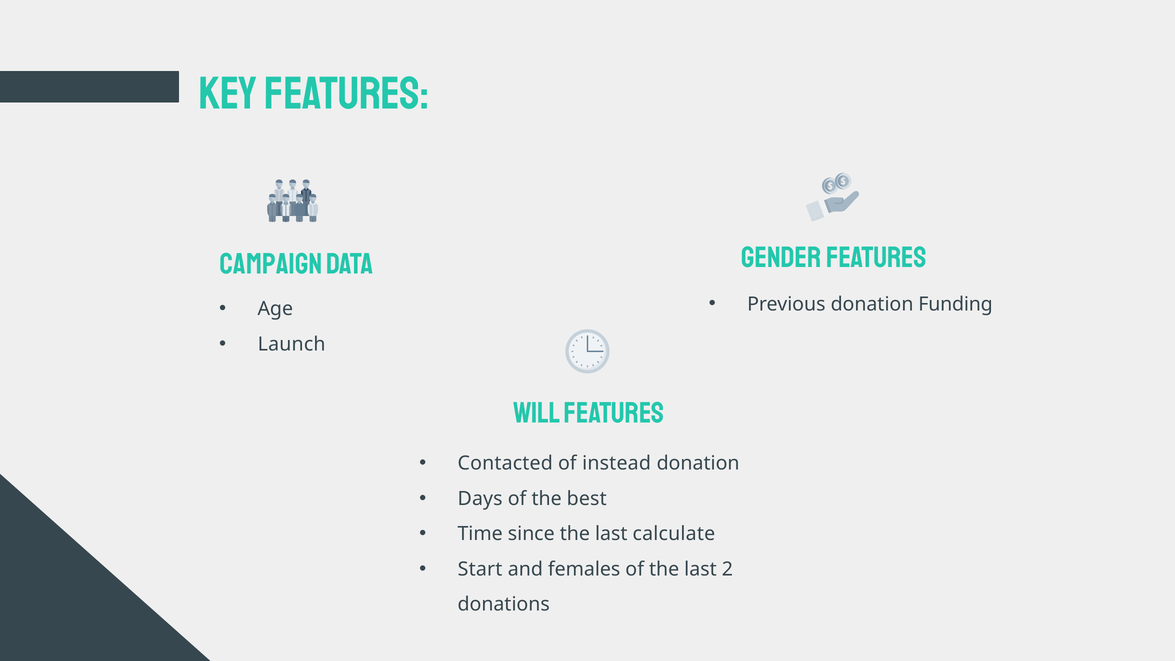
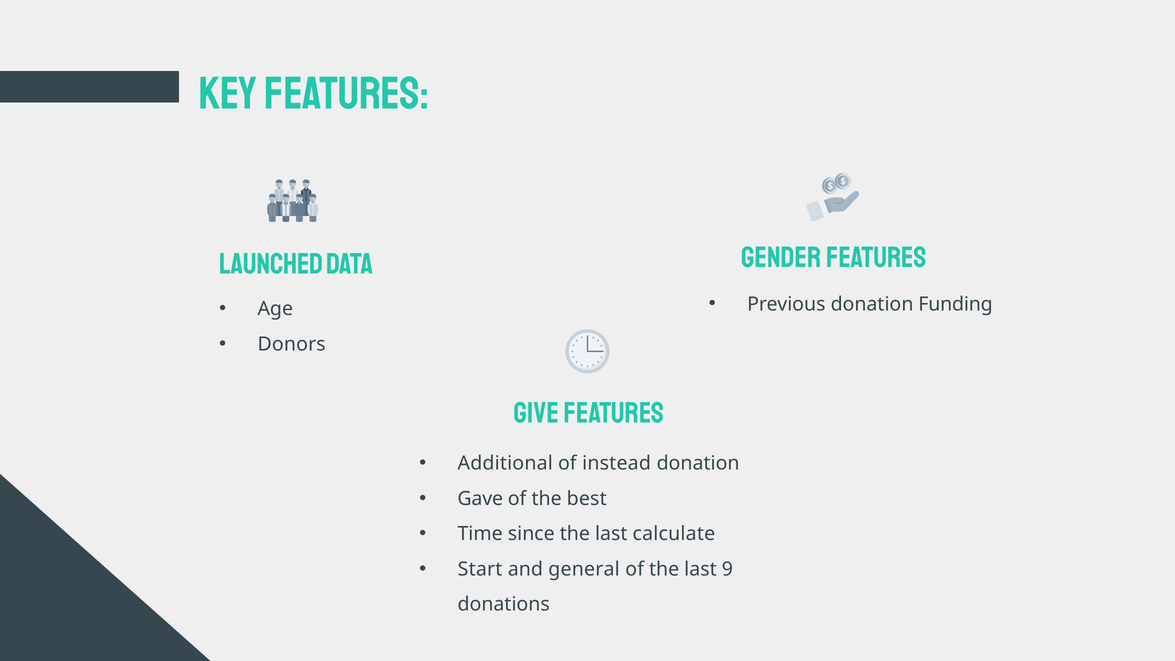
Campaign: Campaign -> Launched
Launch: Launch -> Donors
Will: Will -> Give
Contacted: Contacted -> Additional
Days: Days -> Gave
females: females -> general
2: 2 -> 9
